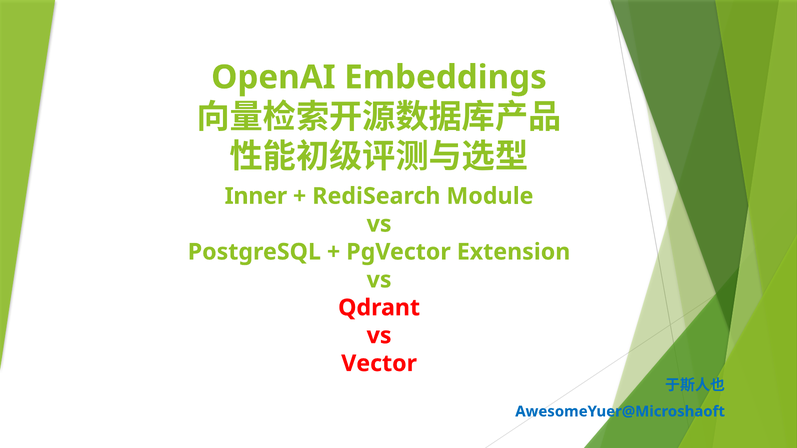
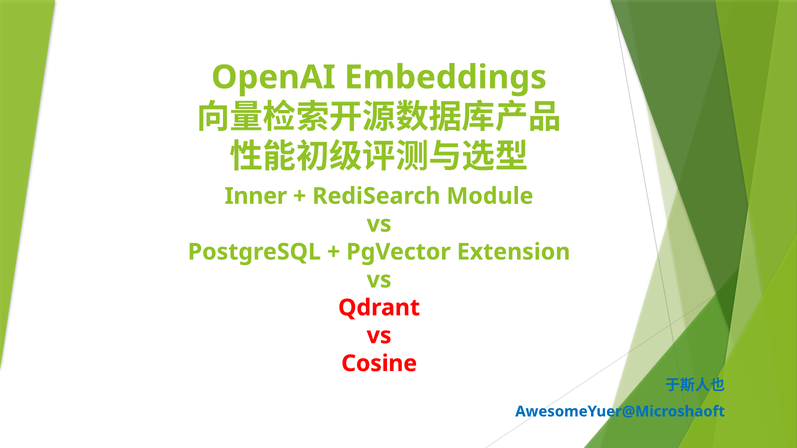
Vector: Vector -> Cosine
